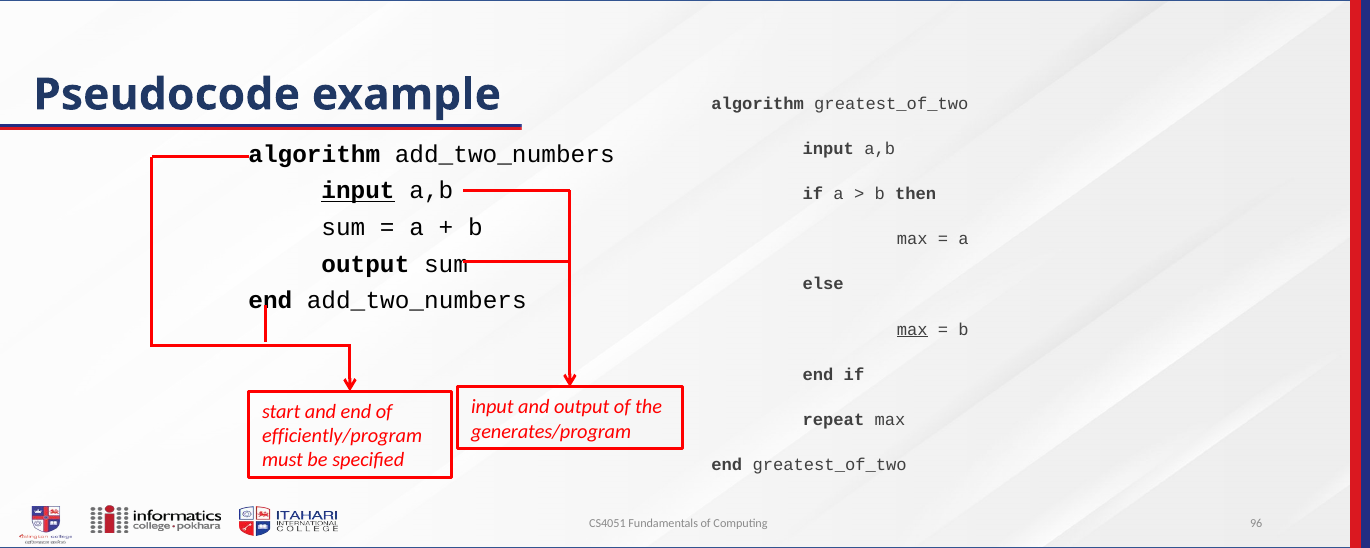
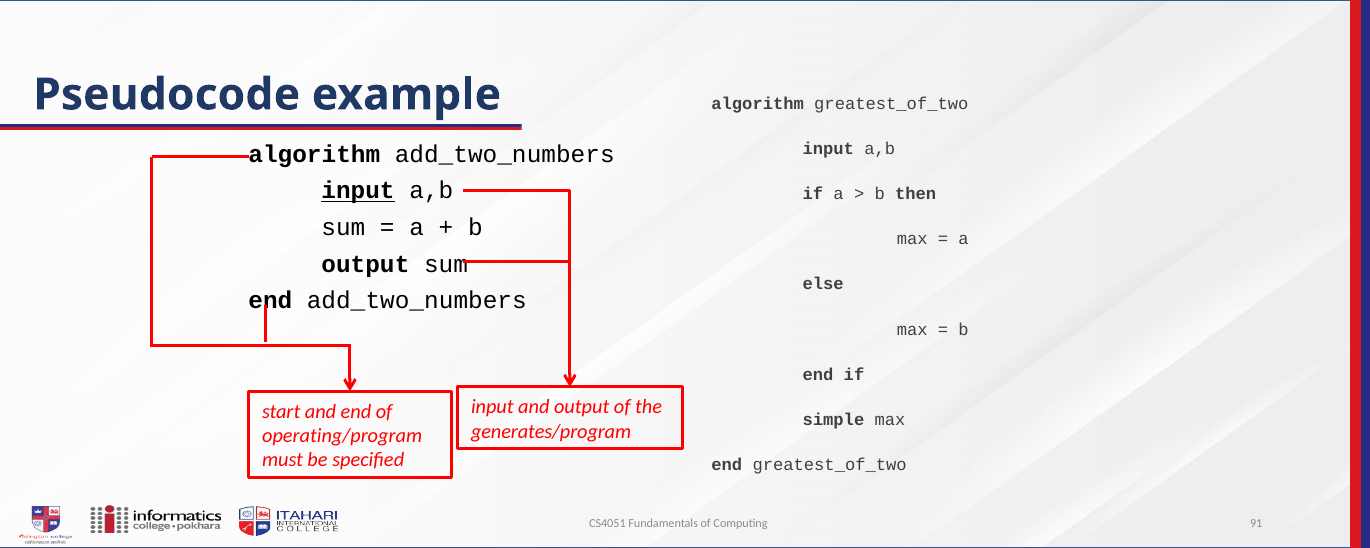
max at (912, 329) underline: present -> none
repeat: repeat -> simple
efficiently/program: efficiently/program -> operating/program
96: 96 -> 91
